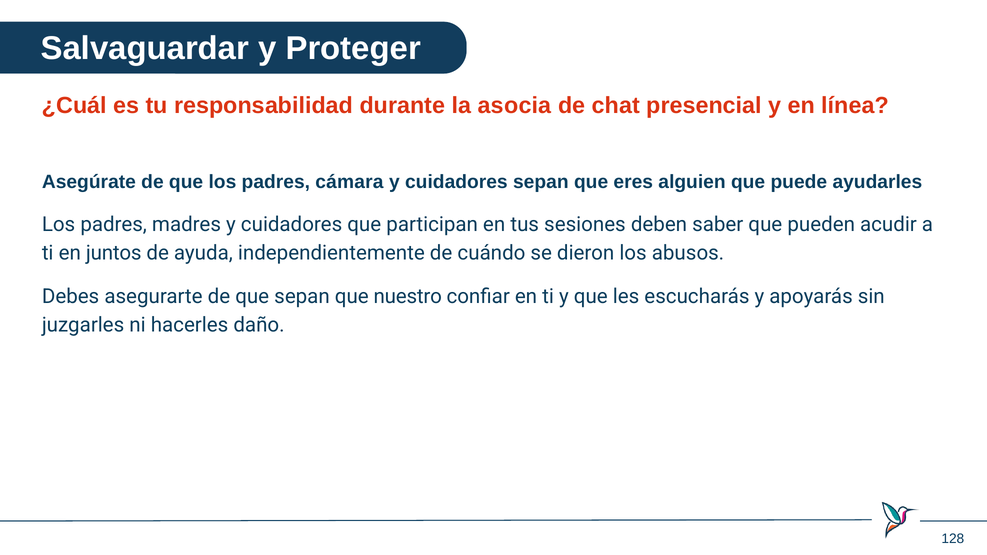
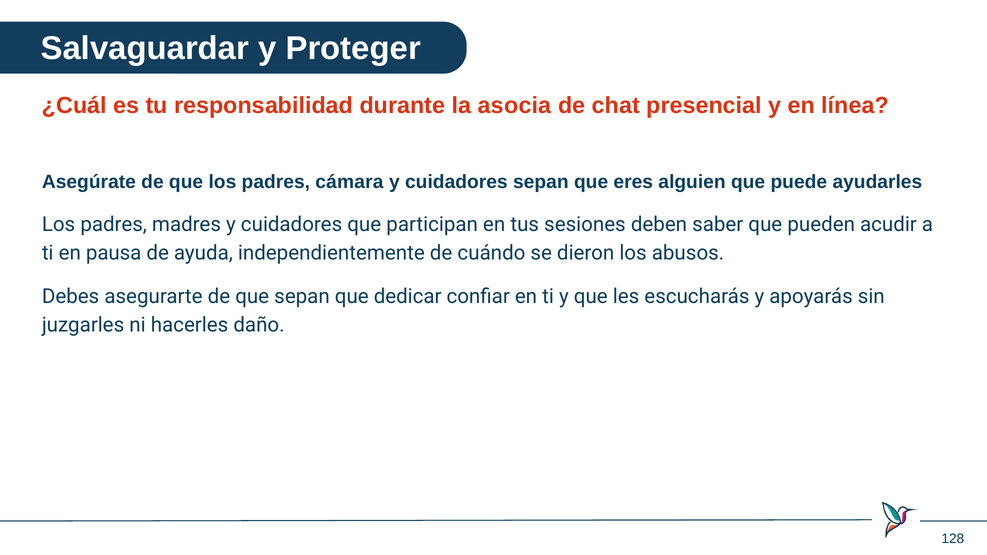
juntos: juntos -> pausa
nuestro: nuestro -> dedicar
